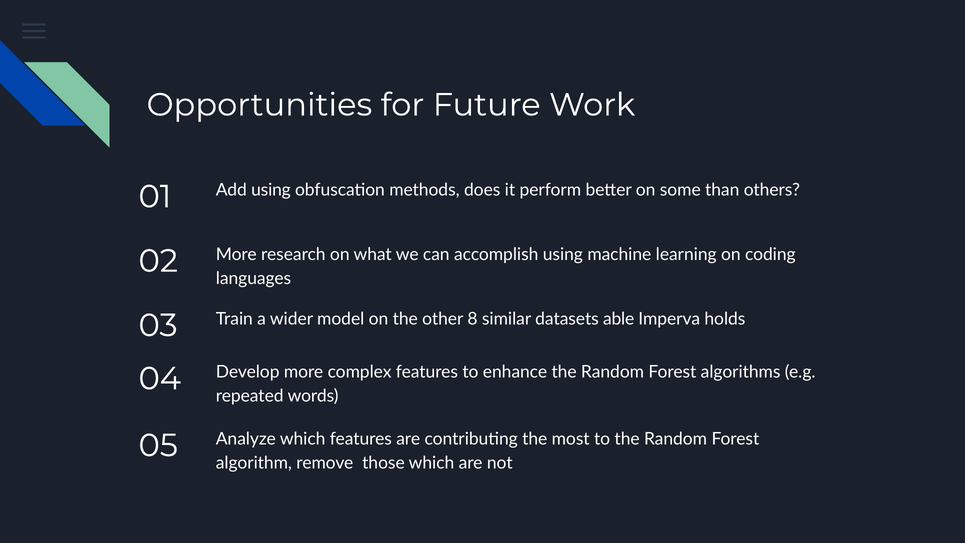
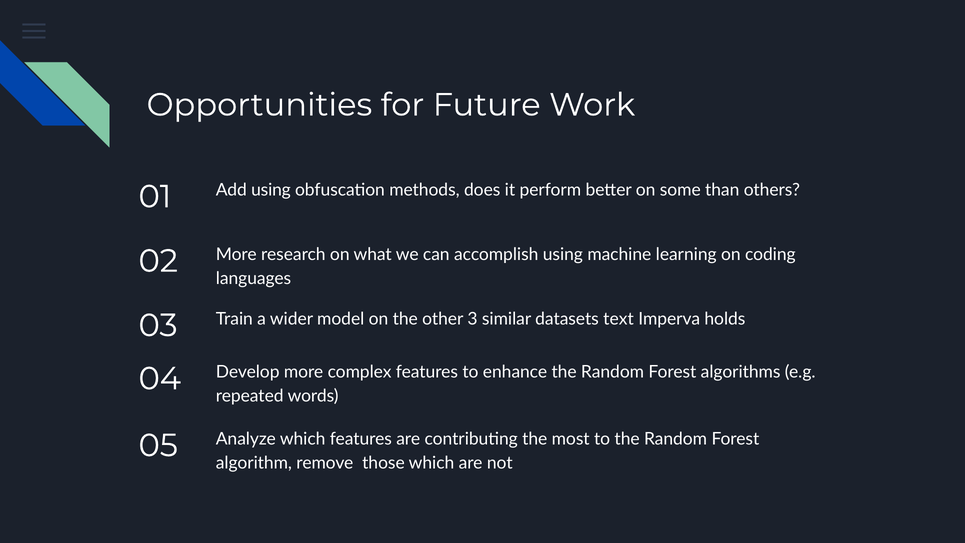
8: 8 -> 3
able: able -> text
